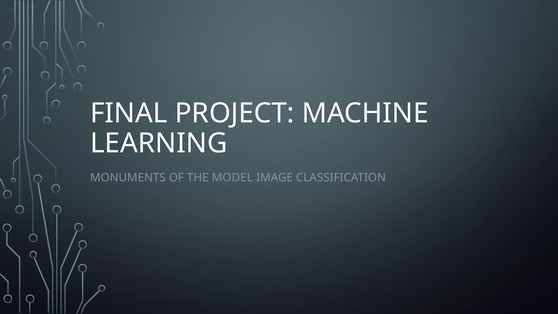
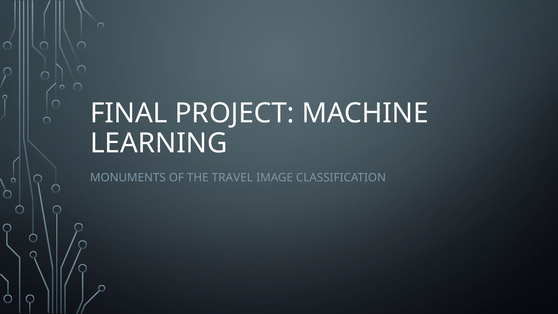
MODEL: MODEL -> TRAVEL
